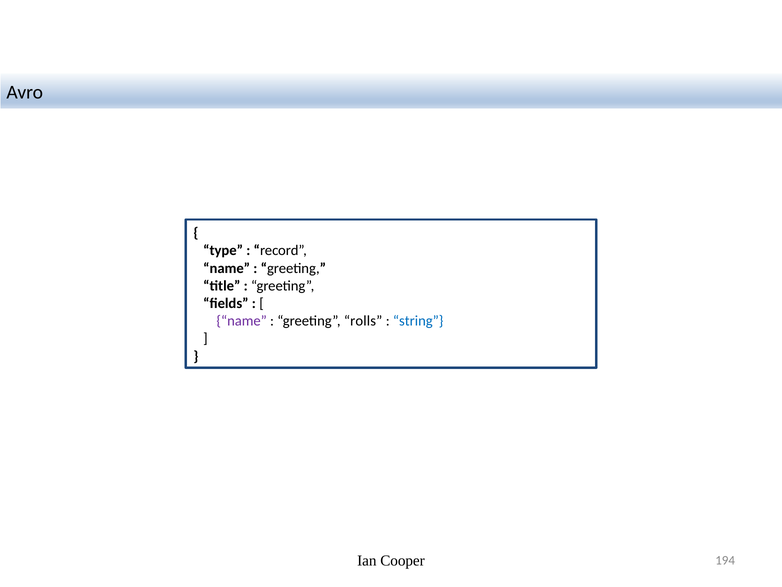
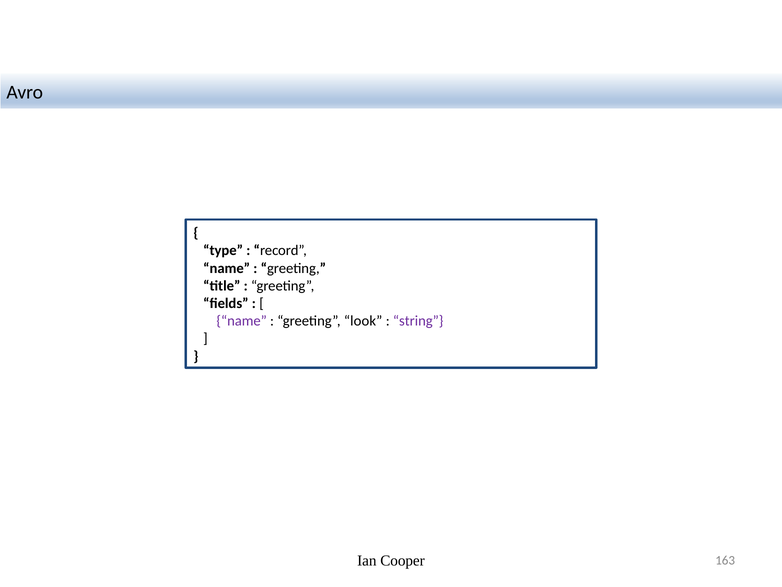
rolls: rolls -> look
string colour: blue -> purple
194: 194 -> 163
